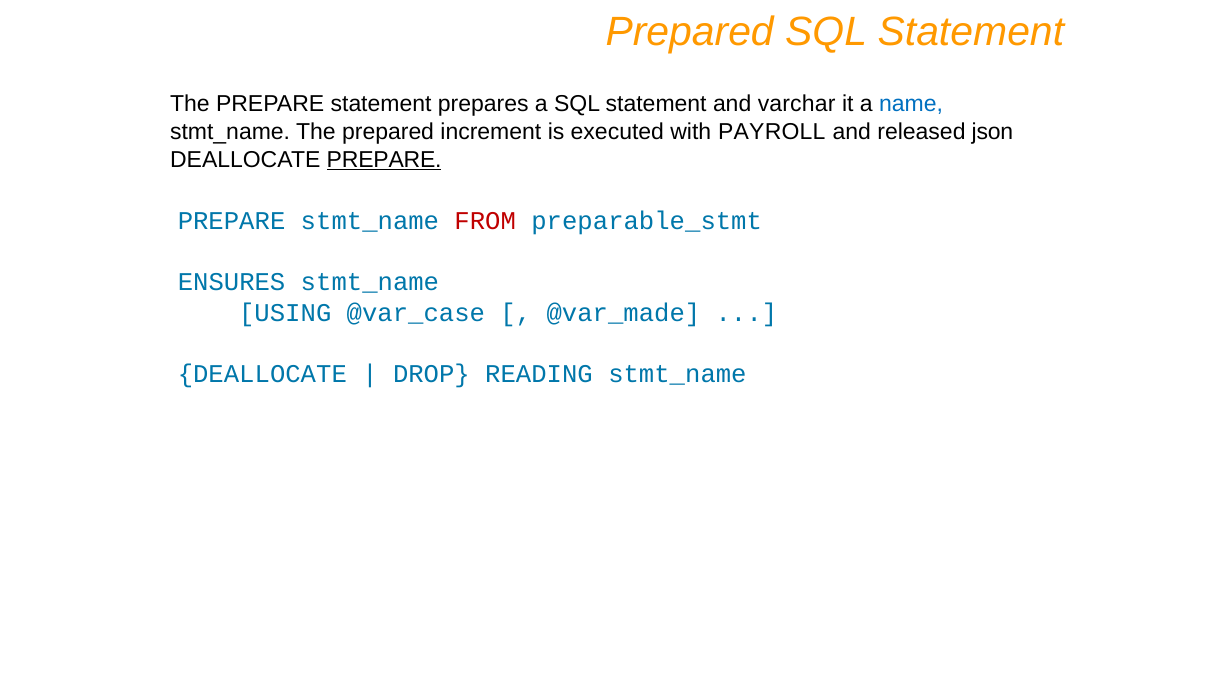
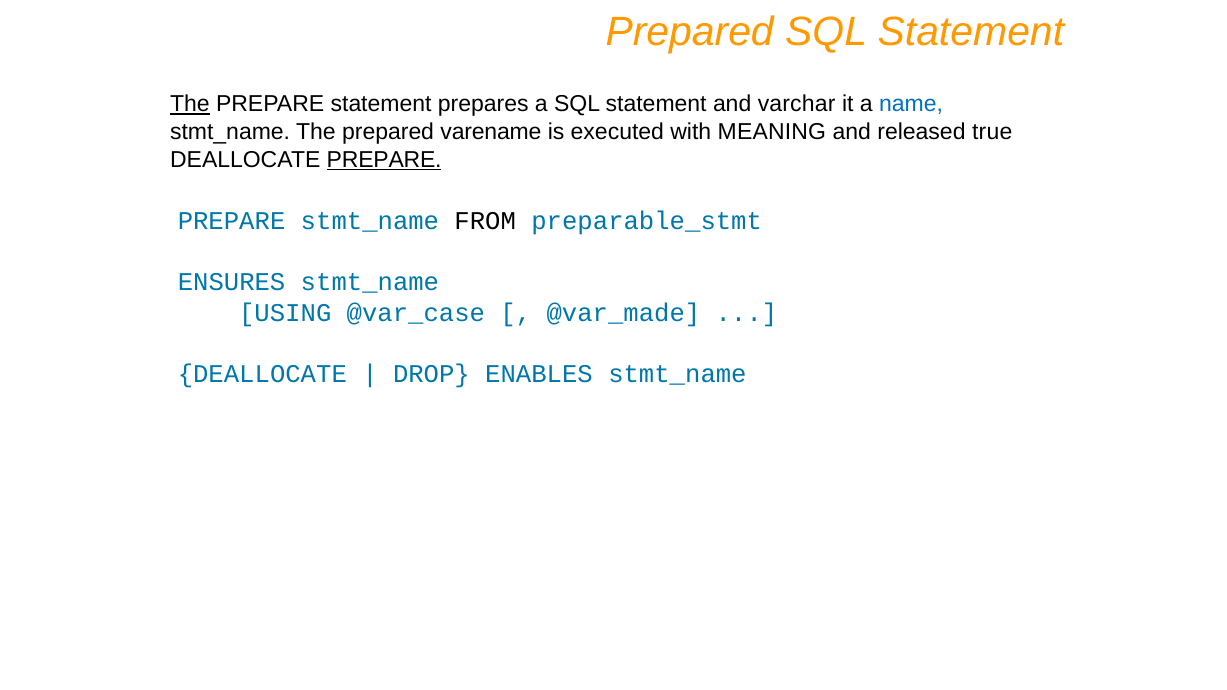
The at (190, 104) underline: none -> present
increment: increment -> varename
PAYROLL: PAYROLL -> MEANING
json: json -> true
FROM colour: red -> black
READING: READING -> ENABLES
